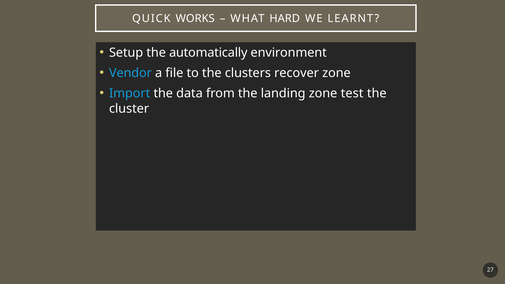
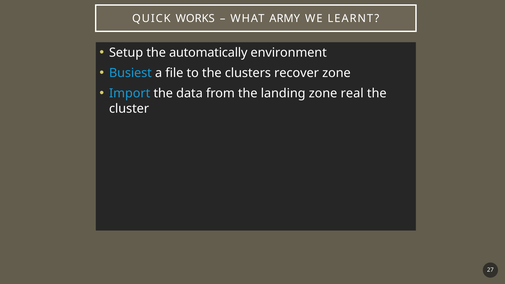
HARD: HARD -> ARMY
Vendor: Vendor -> Busiest
test: test -> real
